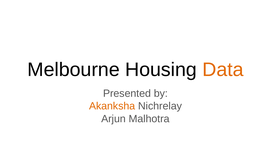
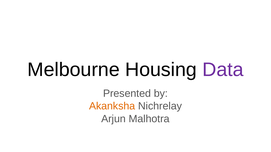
Data colour: orange -> purple
